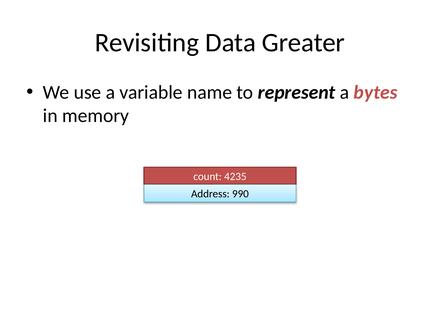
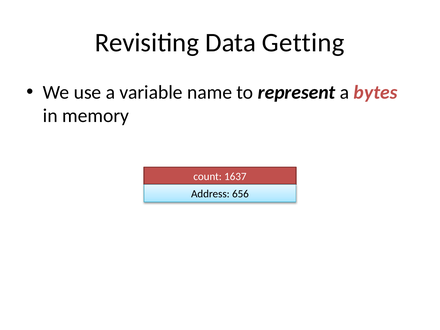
Greater: Greater -> Getting
4235: 4235 -> 1637
990: 990 -> 656
